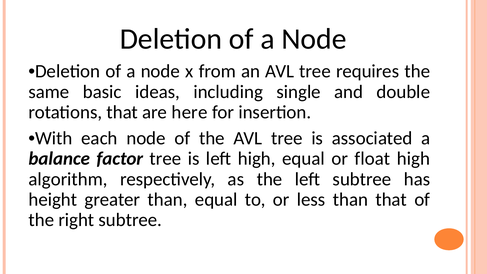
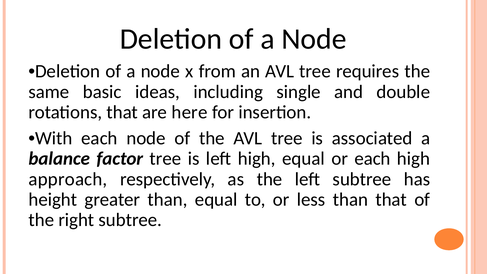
or float: float -> each
algorithm: algorithm -> approach
